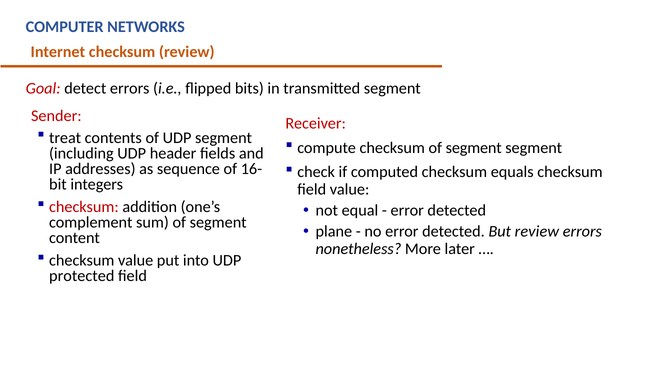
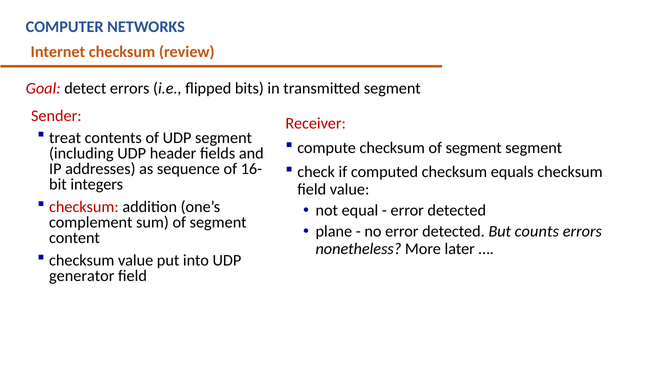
But review: review -> counts
protected: protected -> generator
